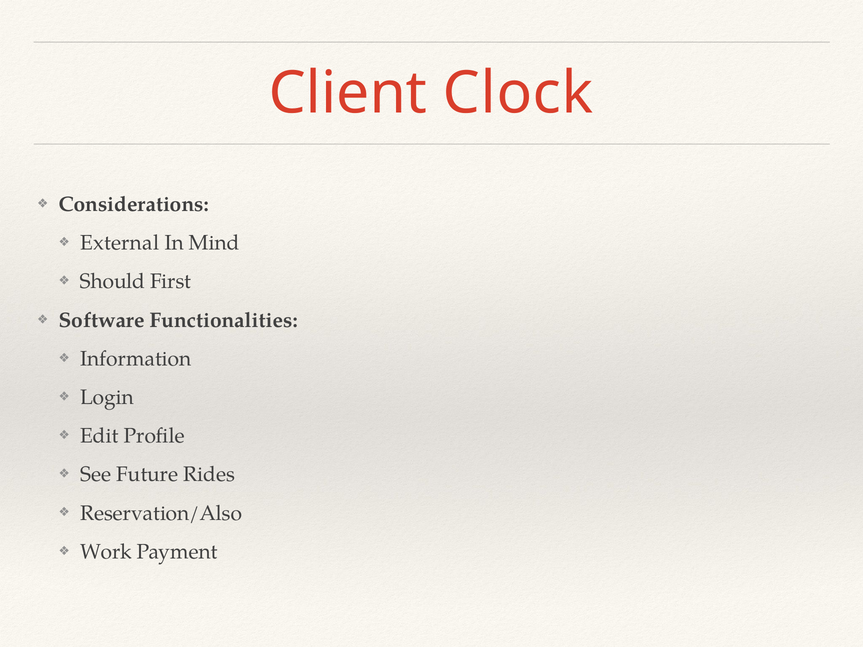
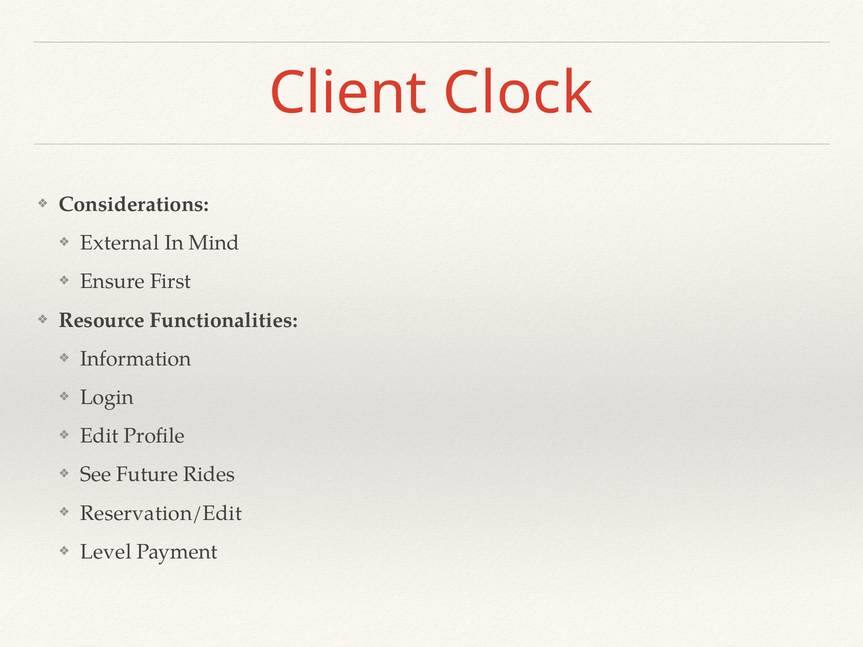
Should: Should -> Ensure
Software: Software -> Resource
Reservation/Also: Reservation/Also -> Reservation/Edit
Work: Work -> Level
